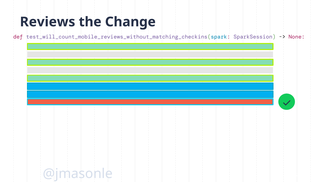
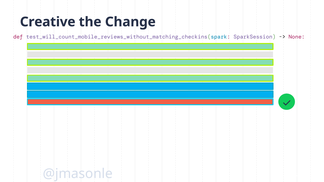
Reviews: Reviews -> Creative
